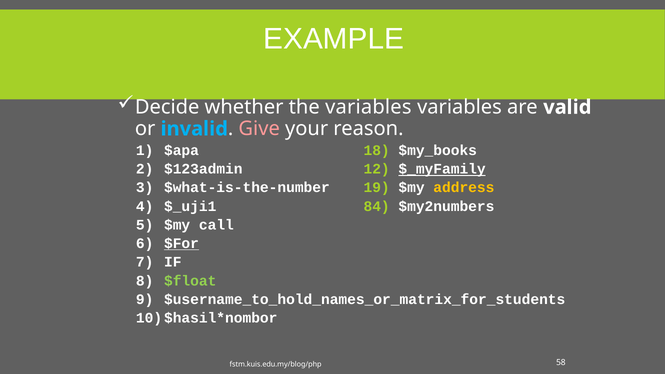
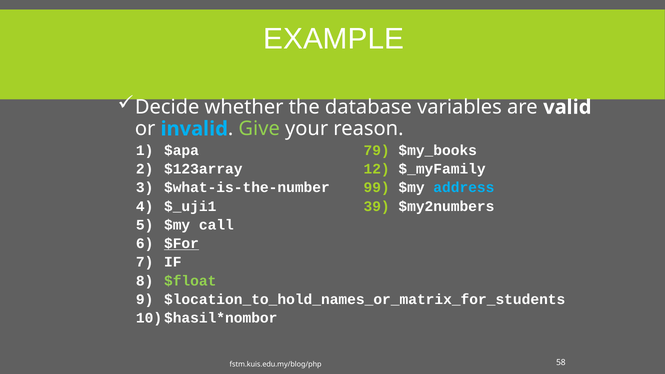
the variables: variables -> database
Give colour: pink -> light green
18: 18 -> 79
$123admin: $123admin -> $123array
$_myFamily underline: present -> none
19: 19 -> 99
address colour: yellow -> light blue
84: 84 -> 39
$username_to_hold_names_or_matrix_for_students: $username_to_hold_names_or_matrix_for_students -> $location_to_hold_names_or_matrix_for_students
